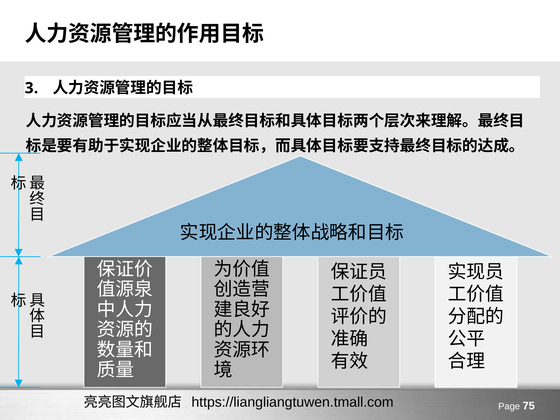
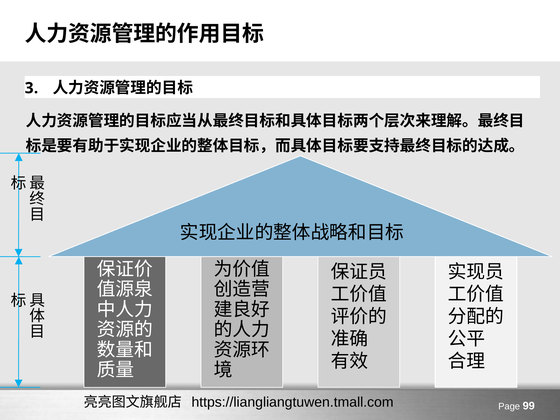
75: 75 -> 99
